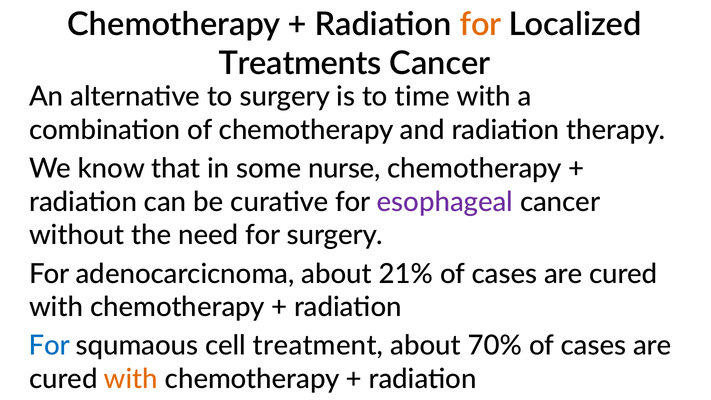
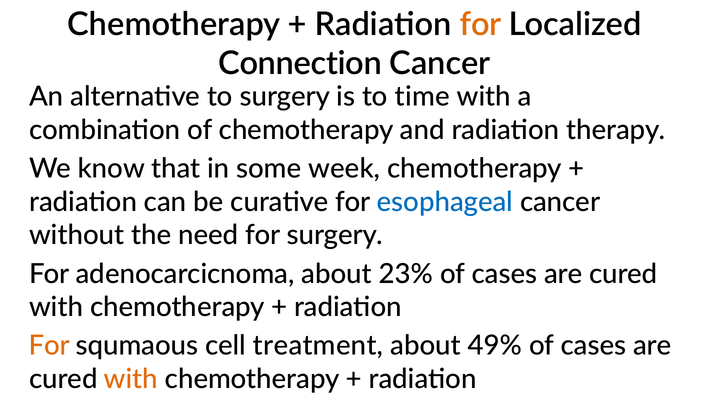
Treatments: Treatments -> Connection
nurse: nurse -> week
esophageal colour: purple -> blue
21%: 21% -> 23%
For at (49, 346) colour: blue -> orange
70%: 70% -> 49%
